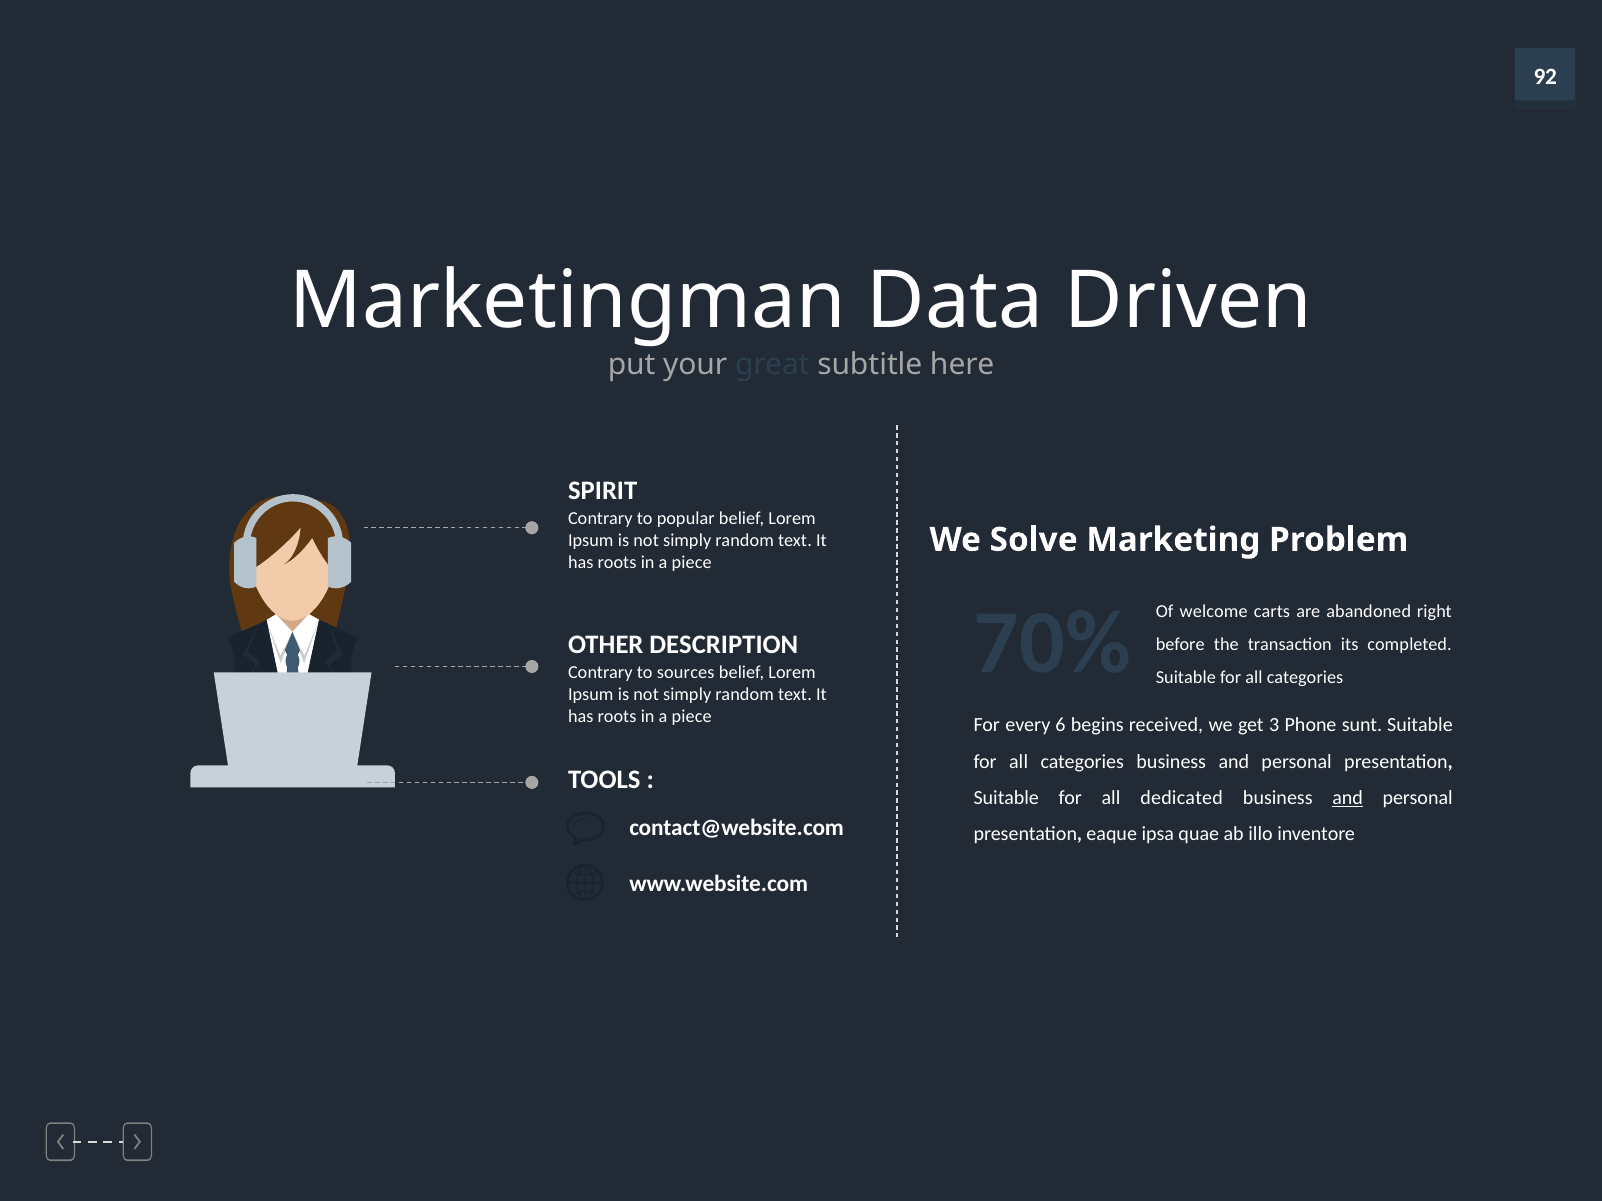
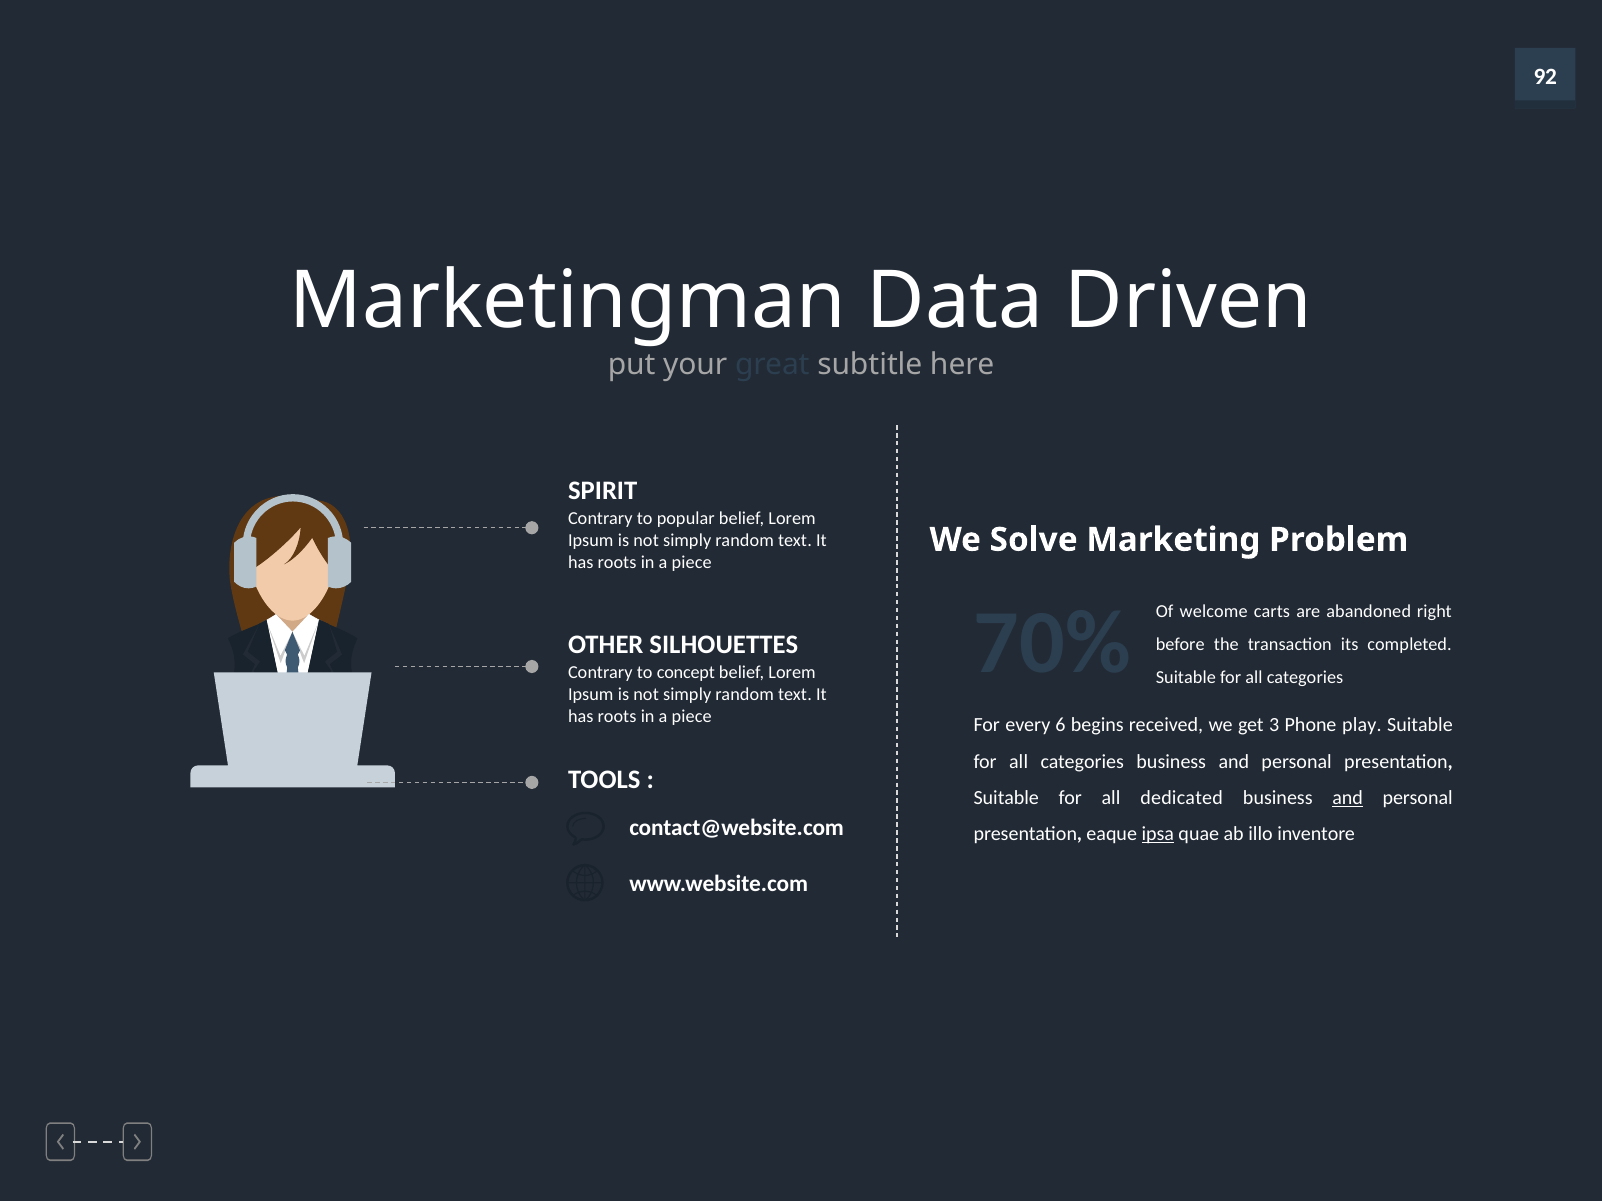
DESCRIPTION: DESCRIPTION -> SILHOUETTES
sources: sources -> concept
sunt: sunt -> play
ipsa underline: none -> present
